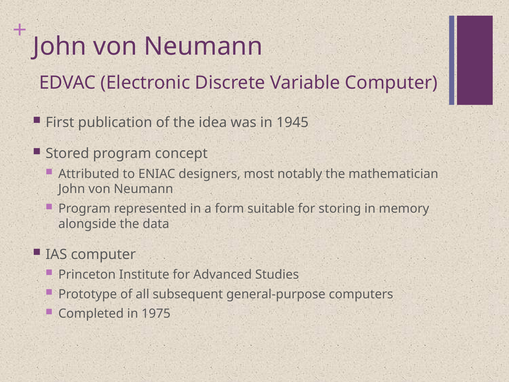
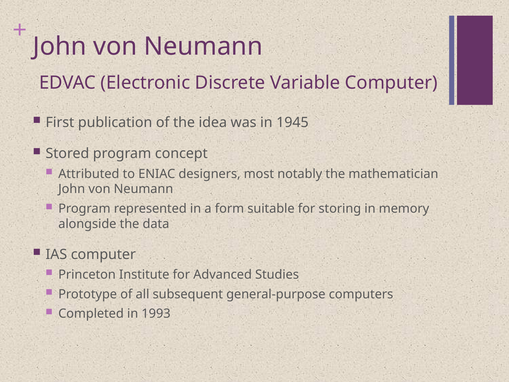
1975: 1975 -> 1993
